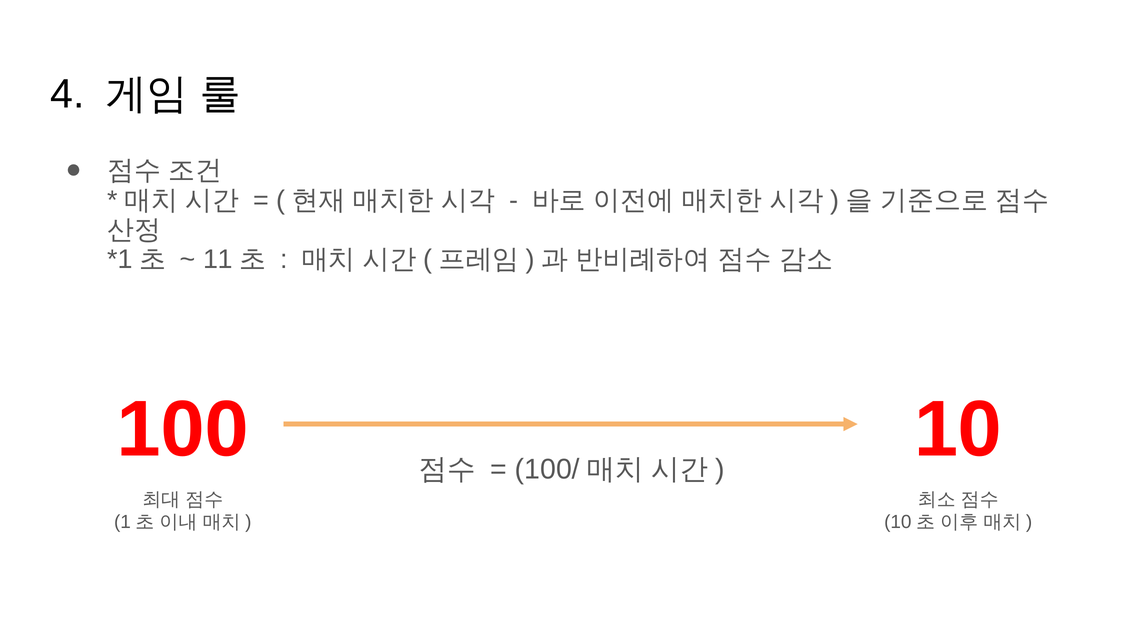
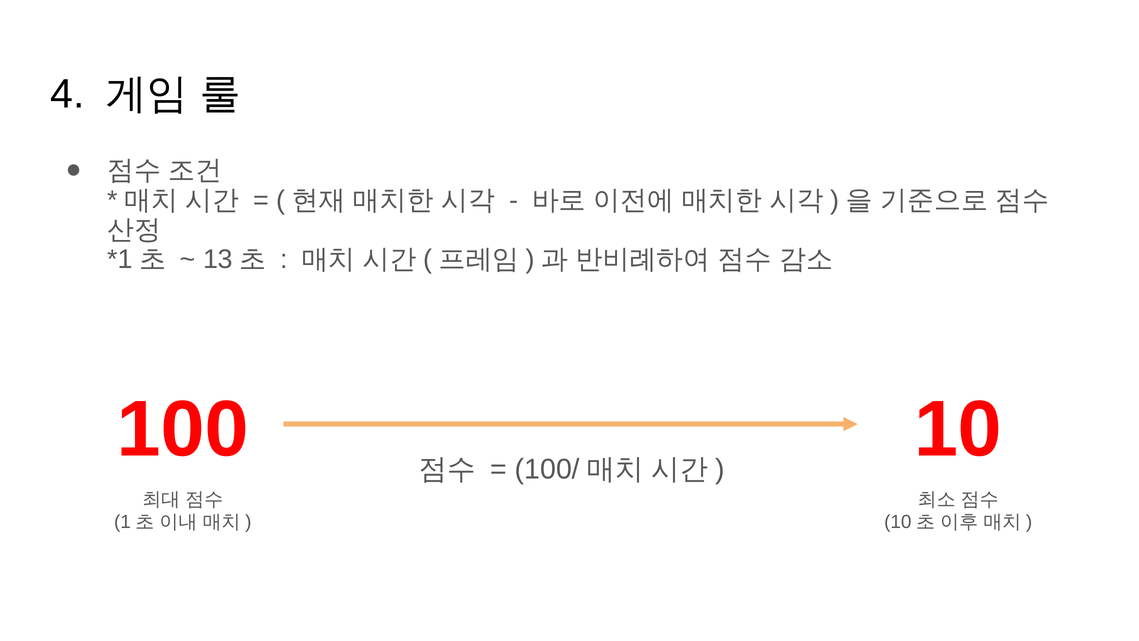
11: 11 -> 13
